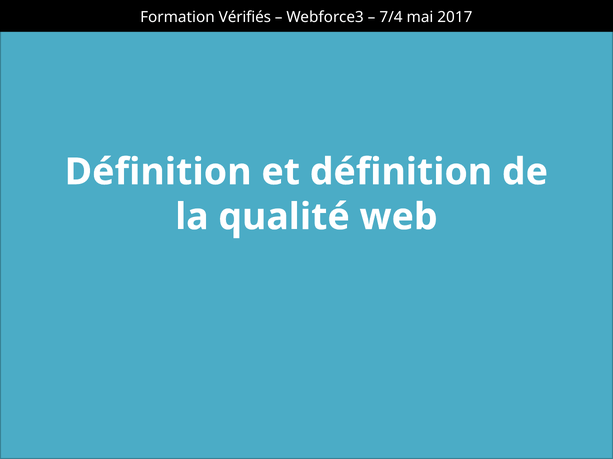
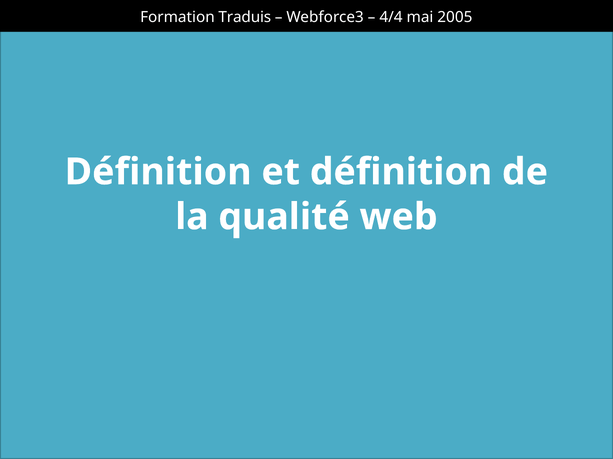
Vérifiés: Vérifiés -> Traduis
7/4: 7/4 -> 4/4
2017: 2017 -> 2005
